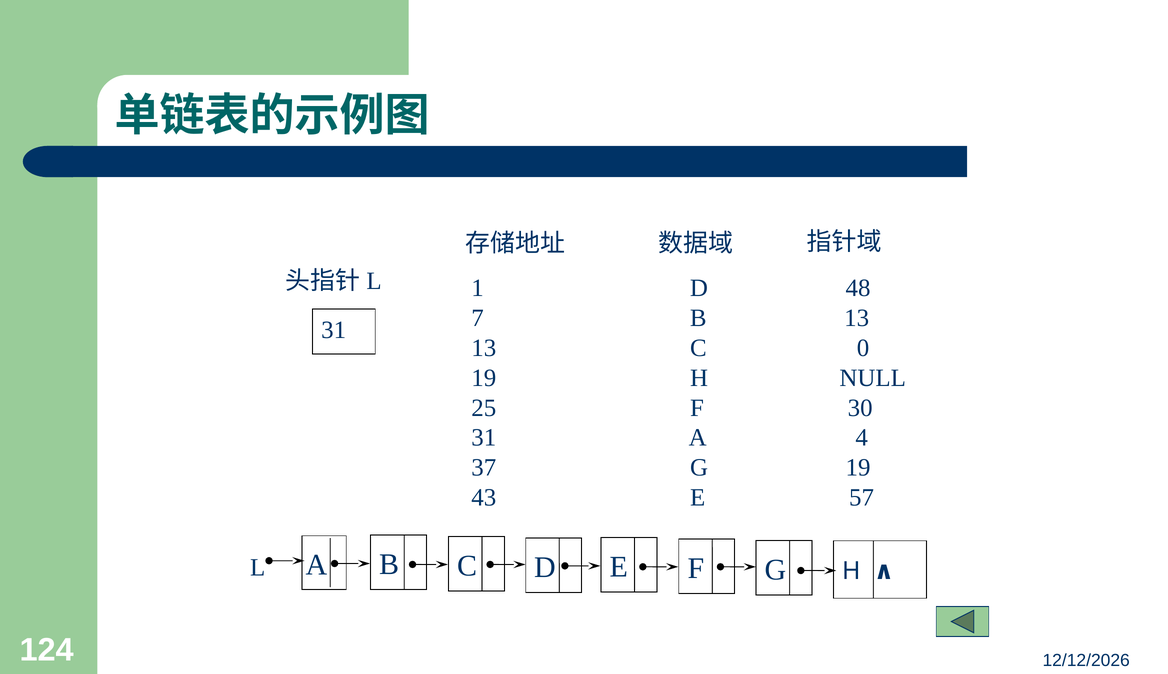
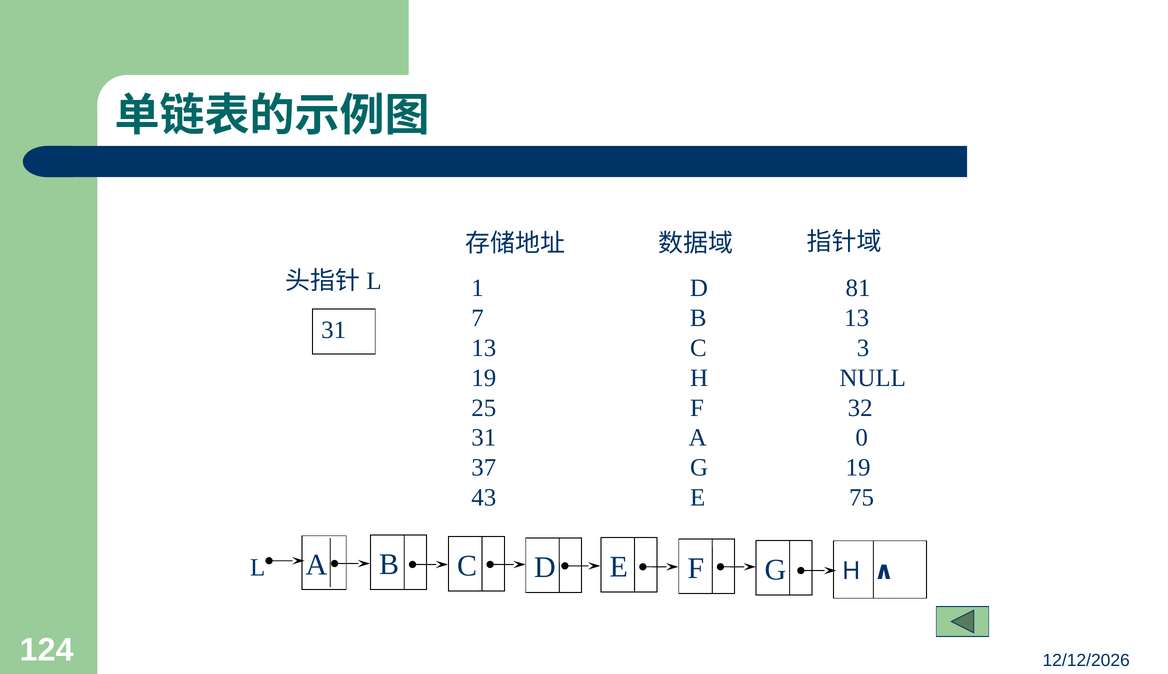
48: 48 -> 81
0: 0 -> 3
30: 30 -> 32
4: 4 -> 0
57: 57 -> 75
